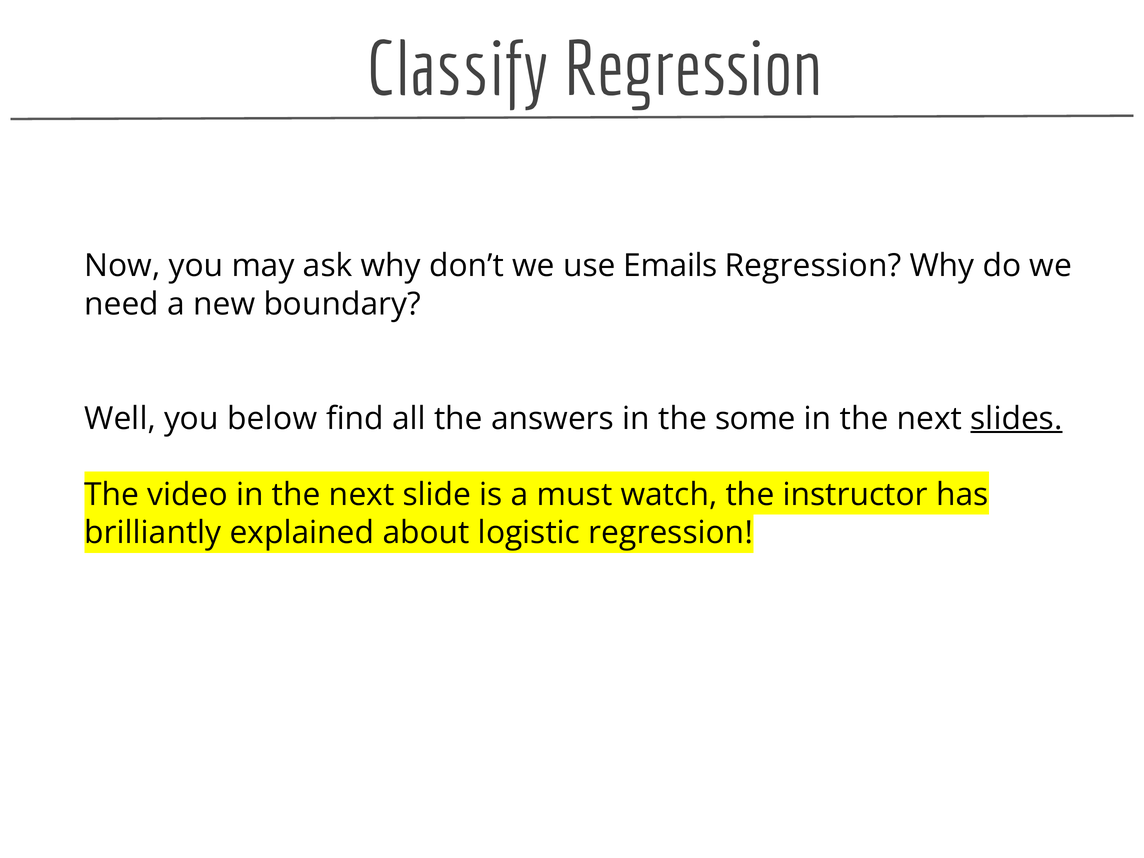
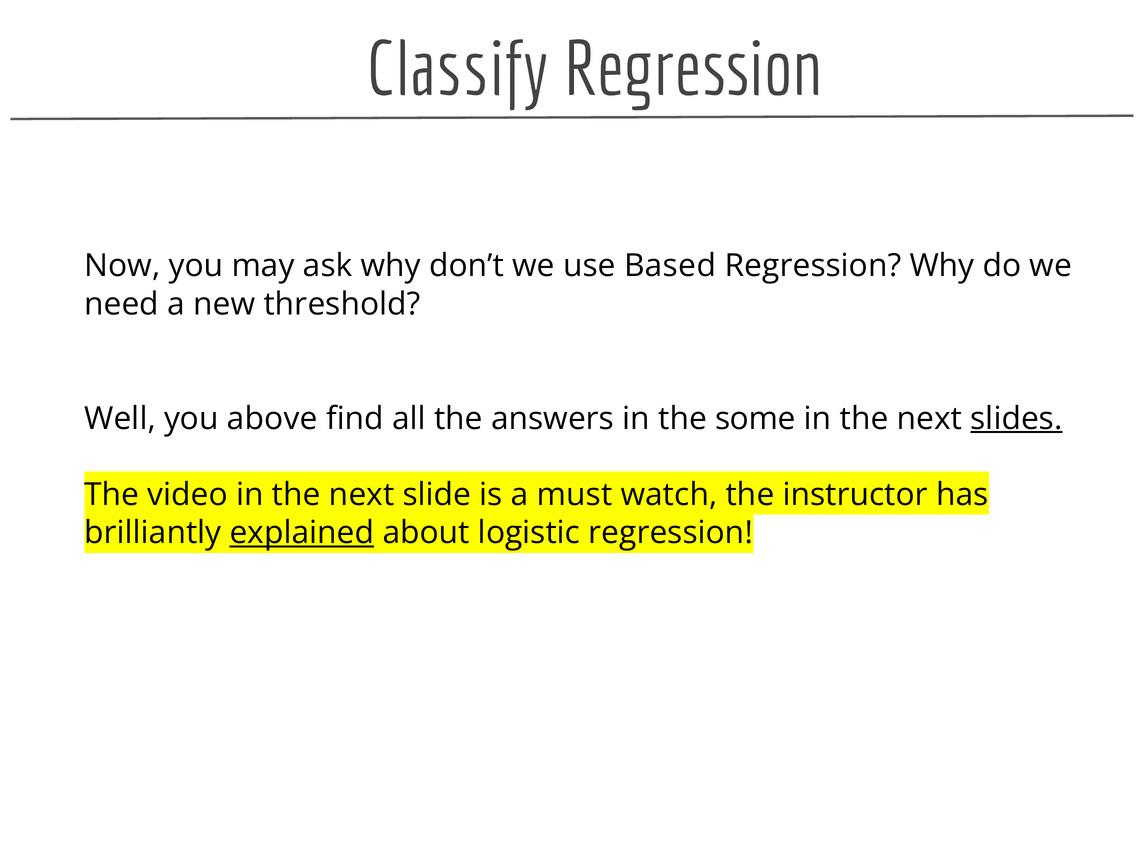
Emails: Emails -> Based
boundary: boundary -> threshold
below: below -> above
explained underline: none -> present
